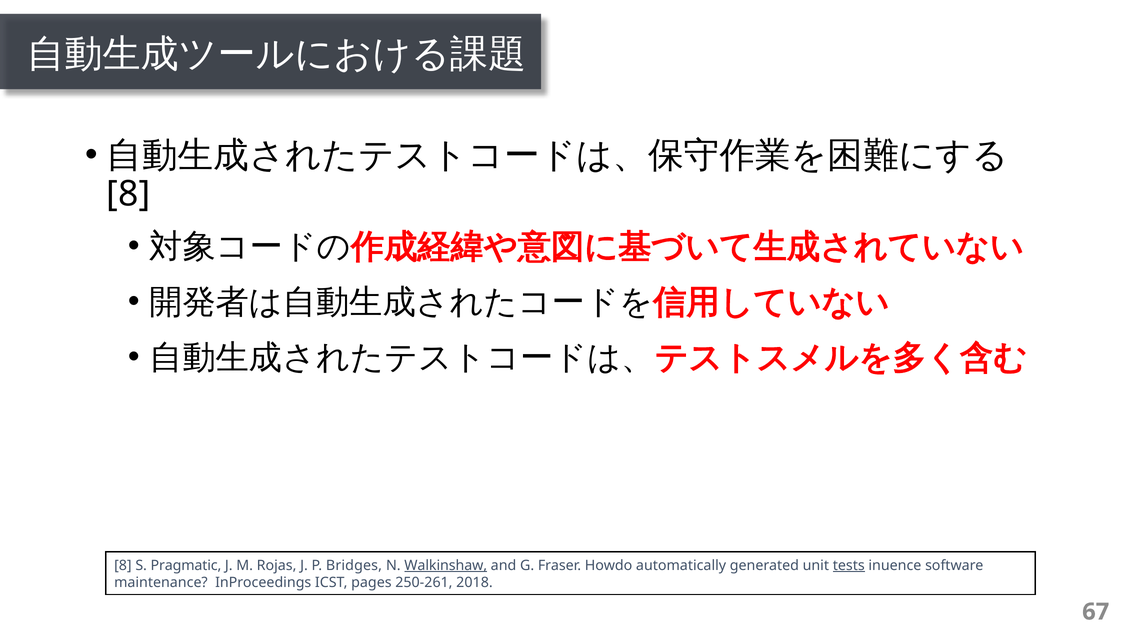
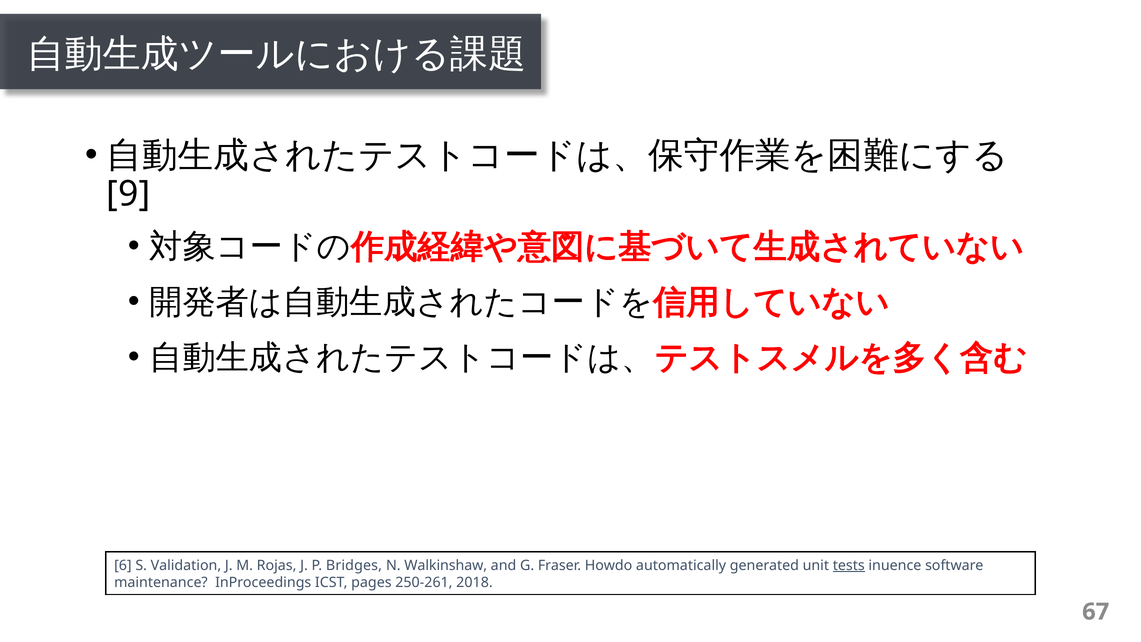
8 at (128, 194): 8 -> 9
8 at (123, 565): 8 -> 6
Pragmatic: Pragmatic -> Validation
Walkinshaw underline: present -> none
